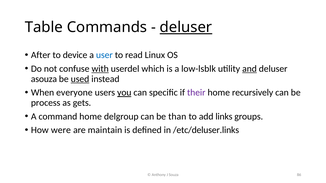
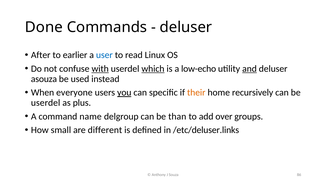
Table: Table -> Done
deluser at (186, 27) underline: present -> none
device: device -> earlier
which underline: none -> present
low-lsblk: low-lsblk -> low-echo
used underline: present -> none
their colour: purple -> orange
process at (46, 103): process -> userdel
gets: gets -> plus
command home: home -> name
links: links -> over
were: were -> small
maintain: maintain -> different
